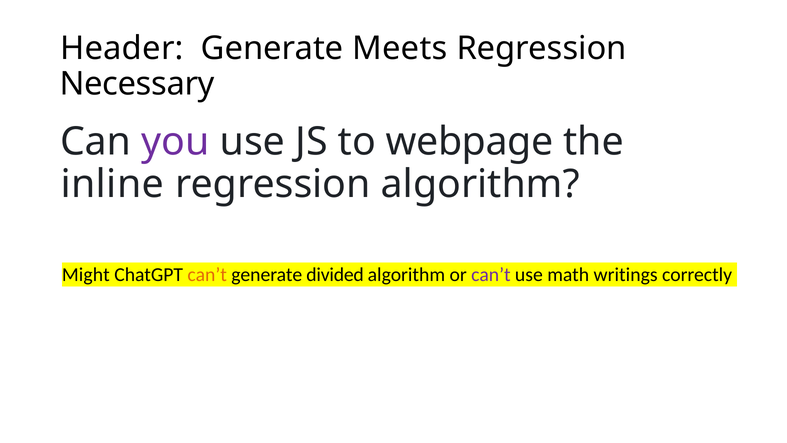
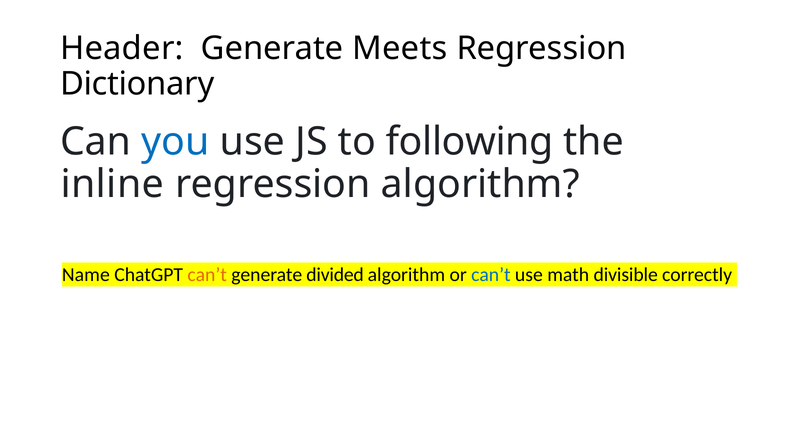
Necessary: Necessary -> Dictionary
you colour: purple -> blue
webpage: webpage -> following
Might: Might -> Name
can’t at (491, 274) colour: purple -> blue
writings: writings -> divisible
